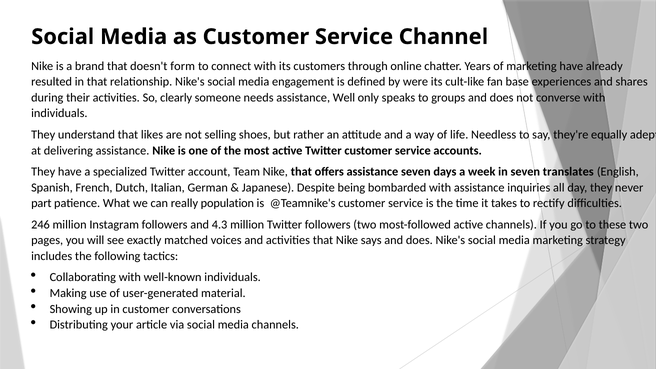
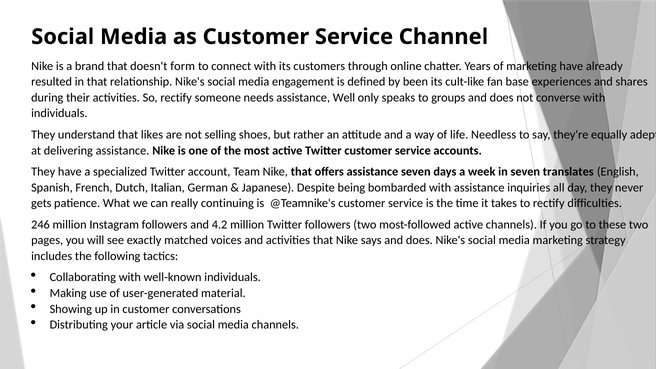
were: were -> been
So clearly: clearly -> rectify
part: part -> gets
population: population -> continuing
4.3: 4.3 -> 4.2
